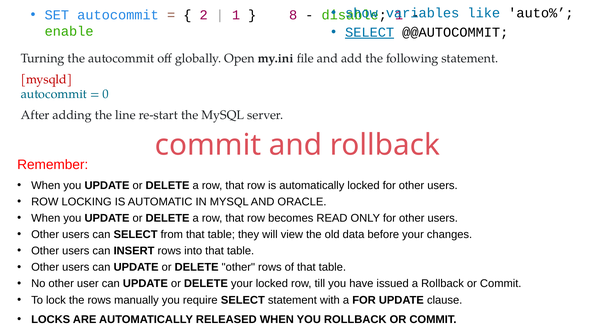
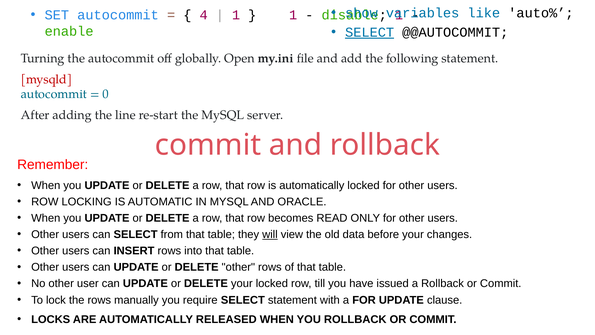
2: 2 -> 4
8 at (293, 15): 8 -> 1
will underline: none -> present
